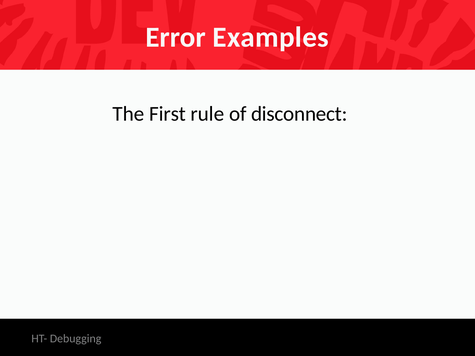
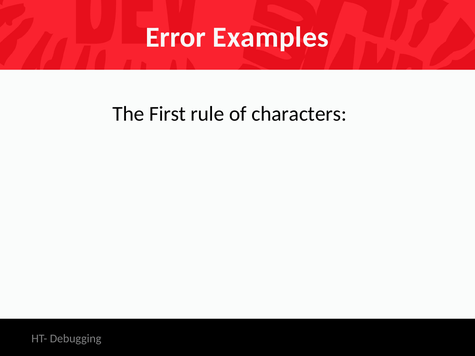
disconnect: disconnect -> characters
